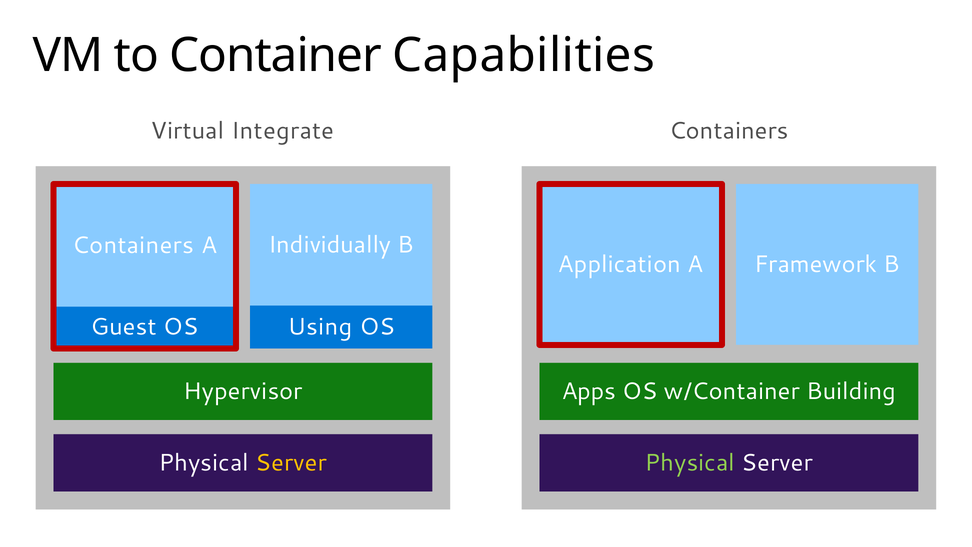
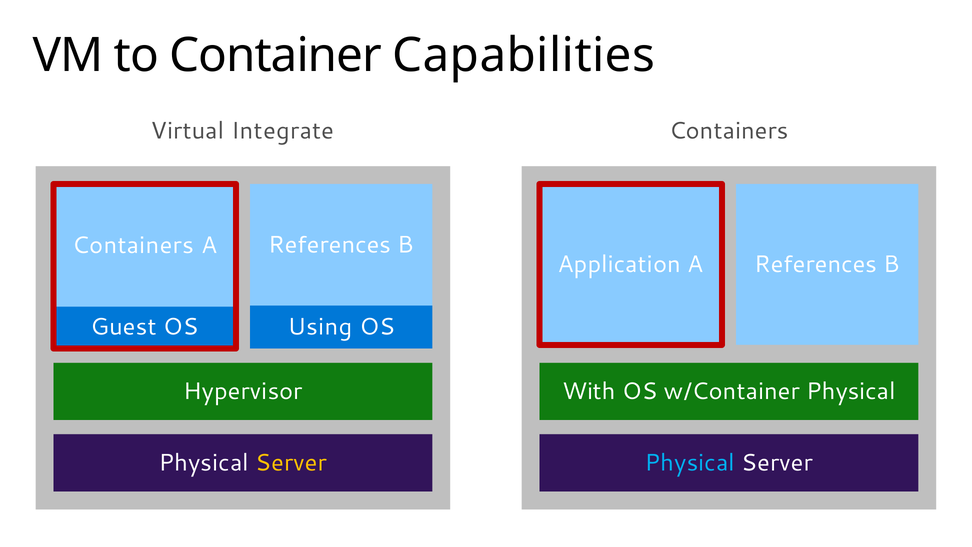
Individually at (330, 244): Individually -> References
A Framework: Framework -> References
Apps: Apps -> With
w/Container Building: Building -> Physical
Physical at (690, 462) colour: light green -> light blue
